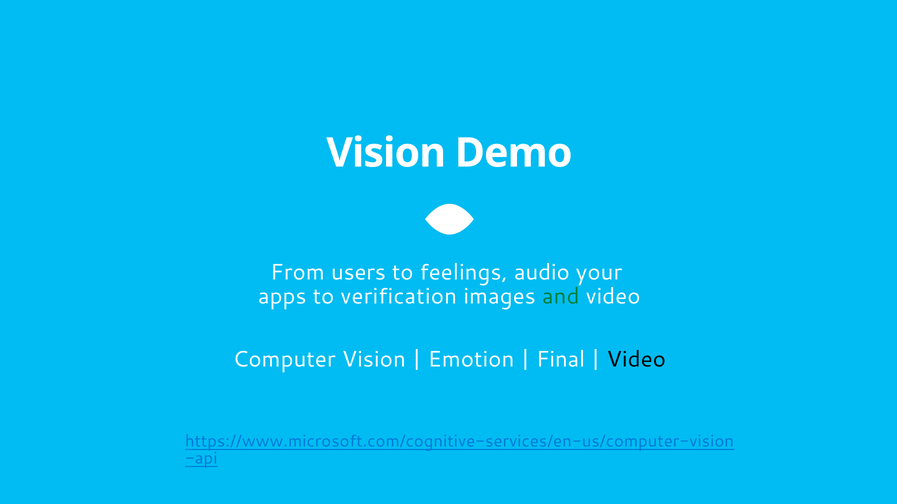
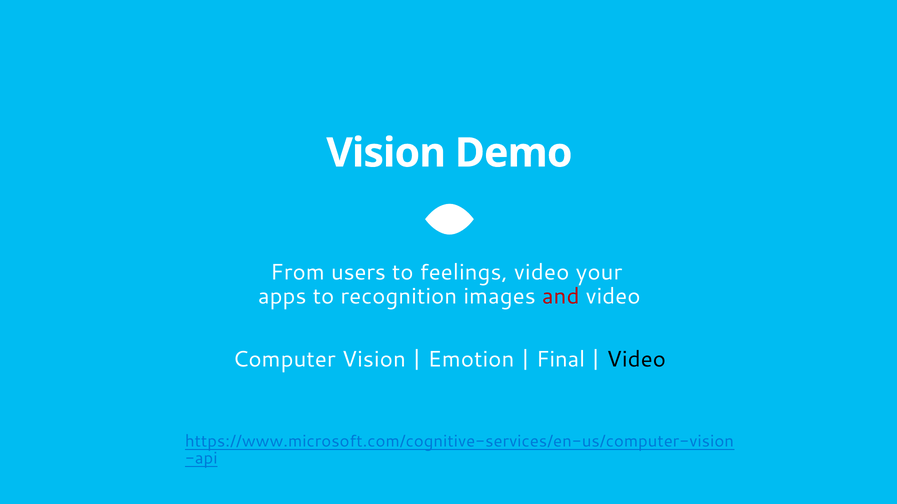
feelings audio: audio -> video
verification: verification -> recognition
and colour: green -> red
